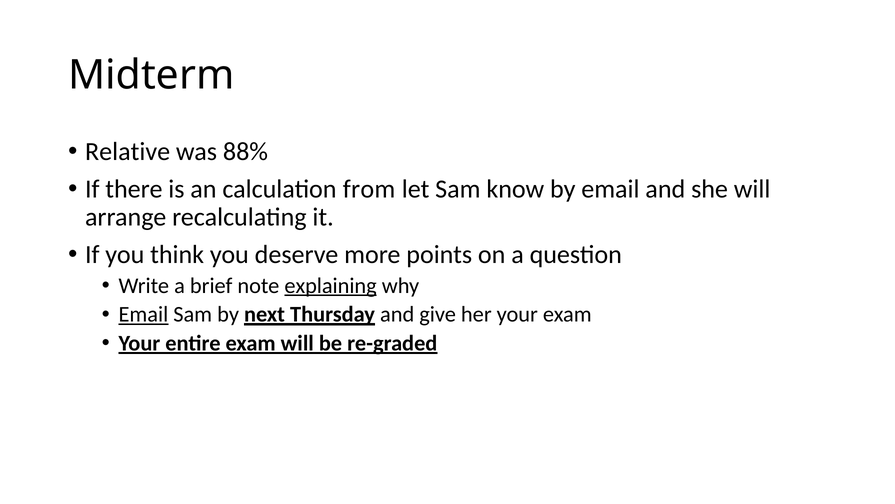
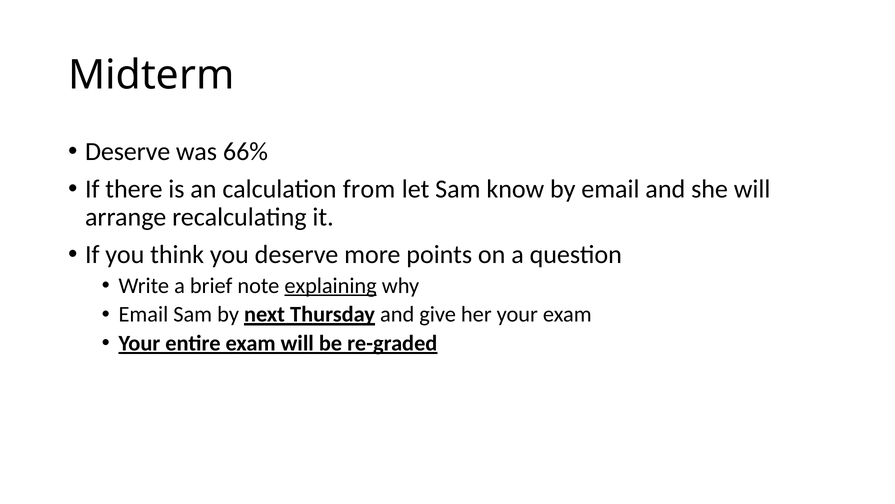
Relative at (128, 151): Relative -> Deserve
88%: 88% -> 66%
Email at (143, 314) underline: present -> none
